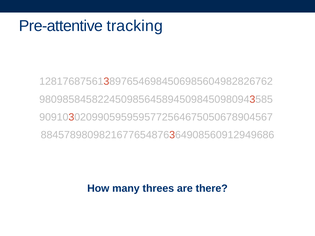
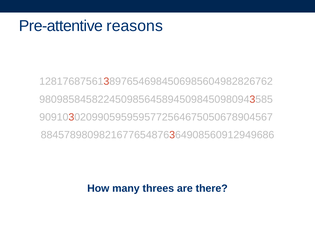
tracking: tracking -> reasons
